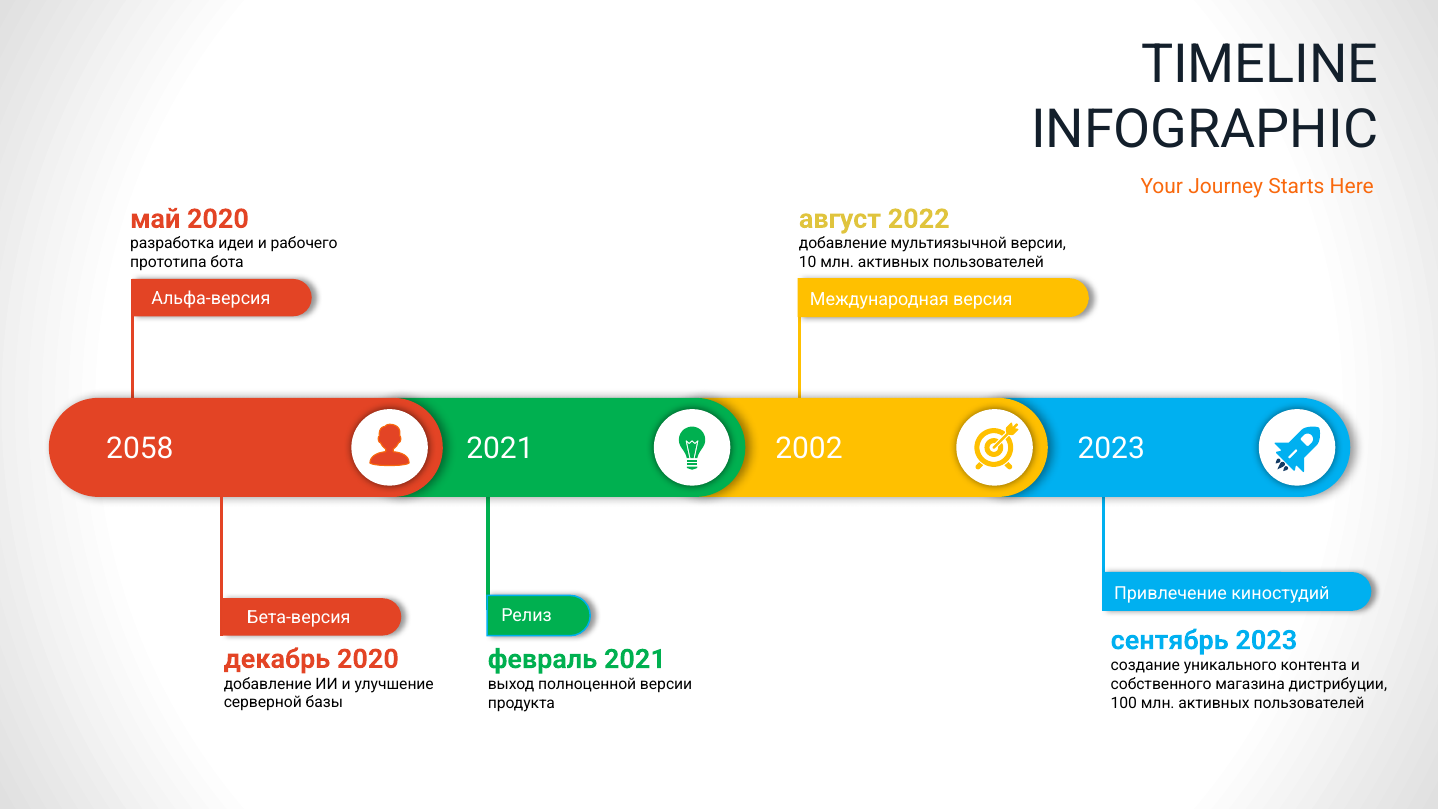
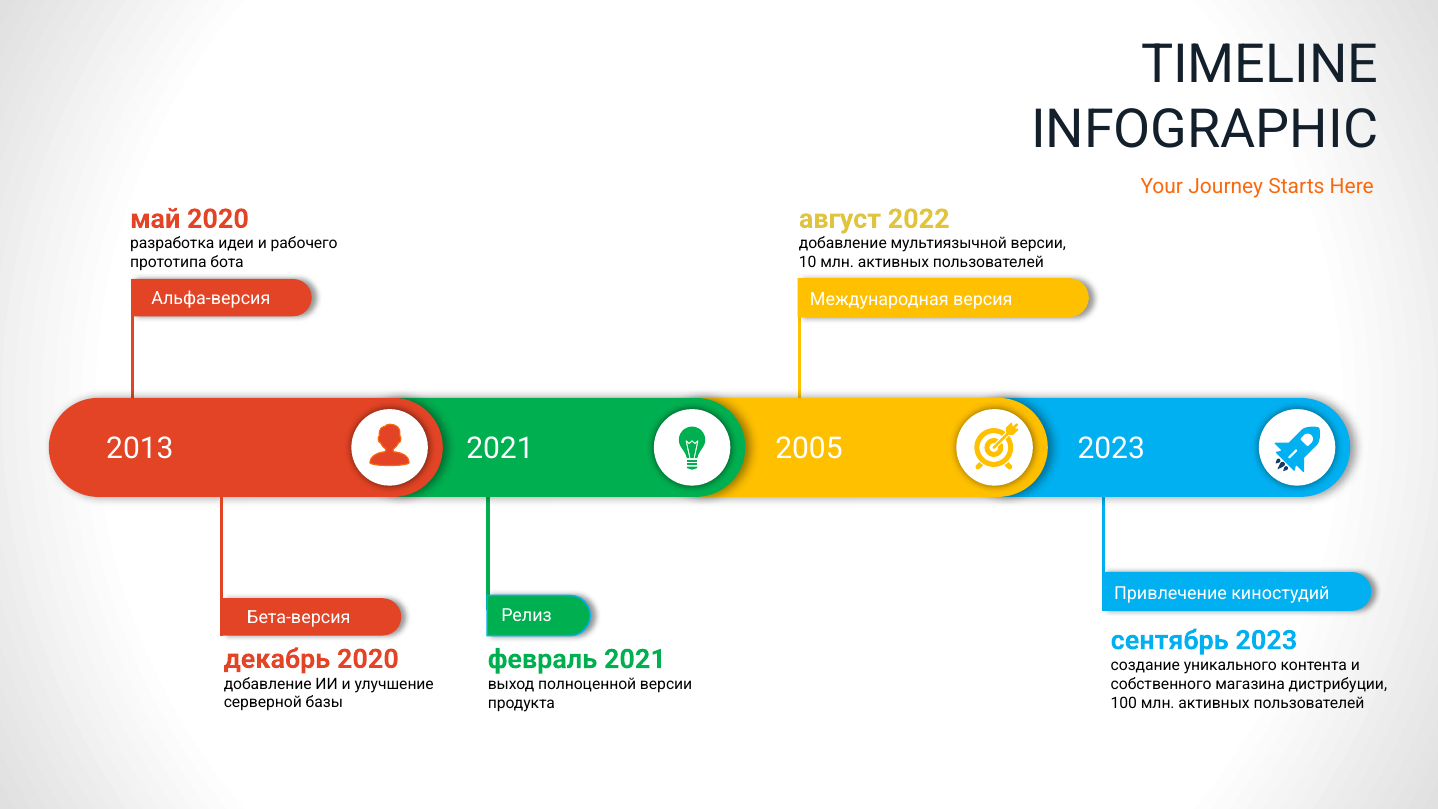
2058: 2058 -> 2013
2002: 2002 -> 2005
